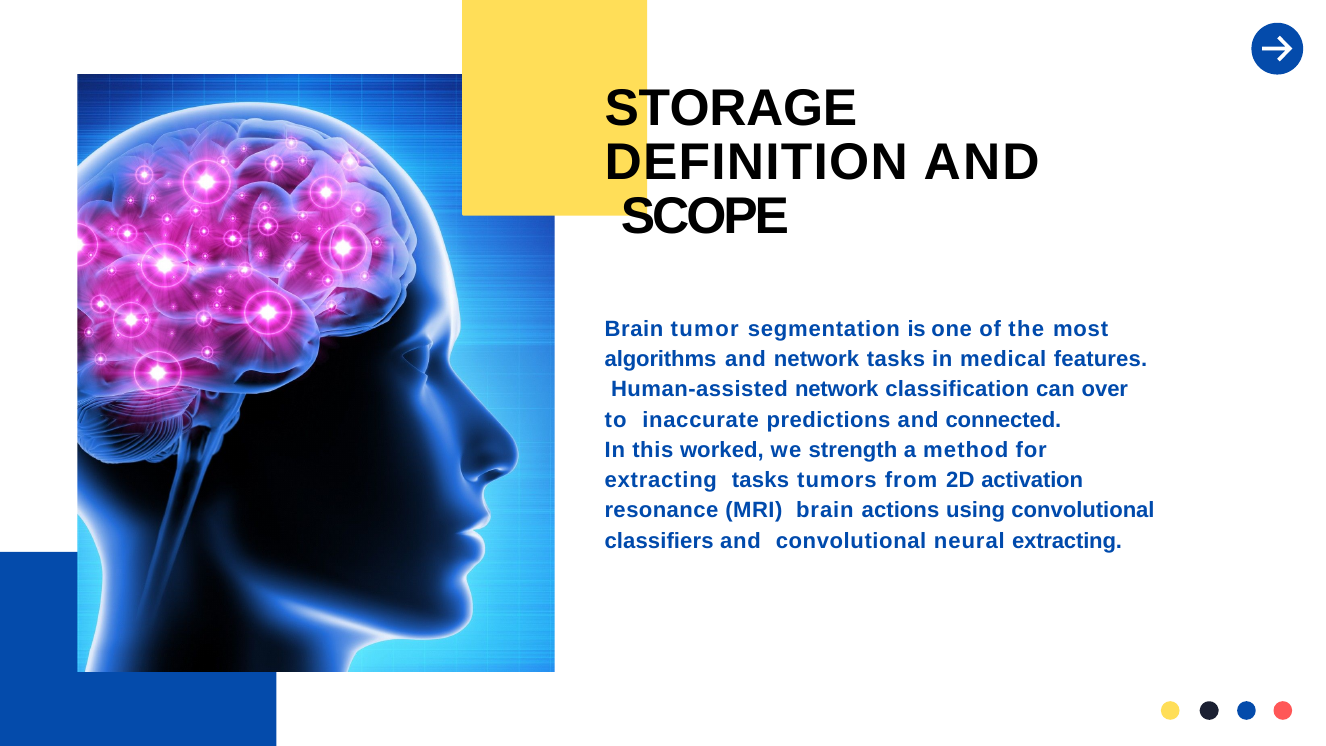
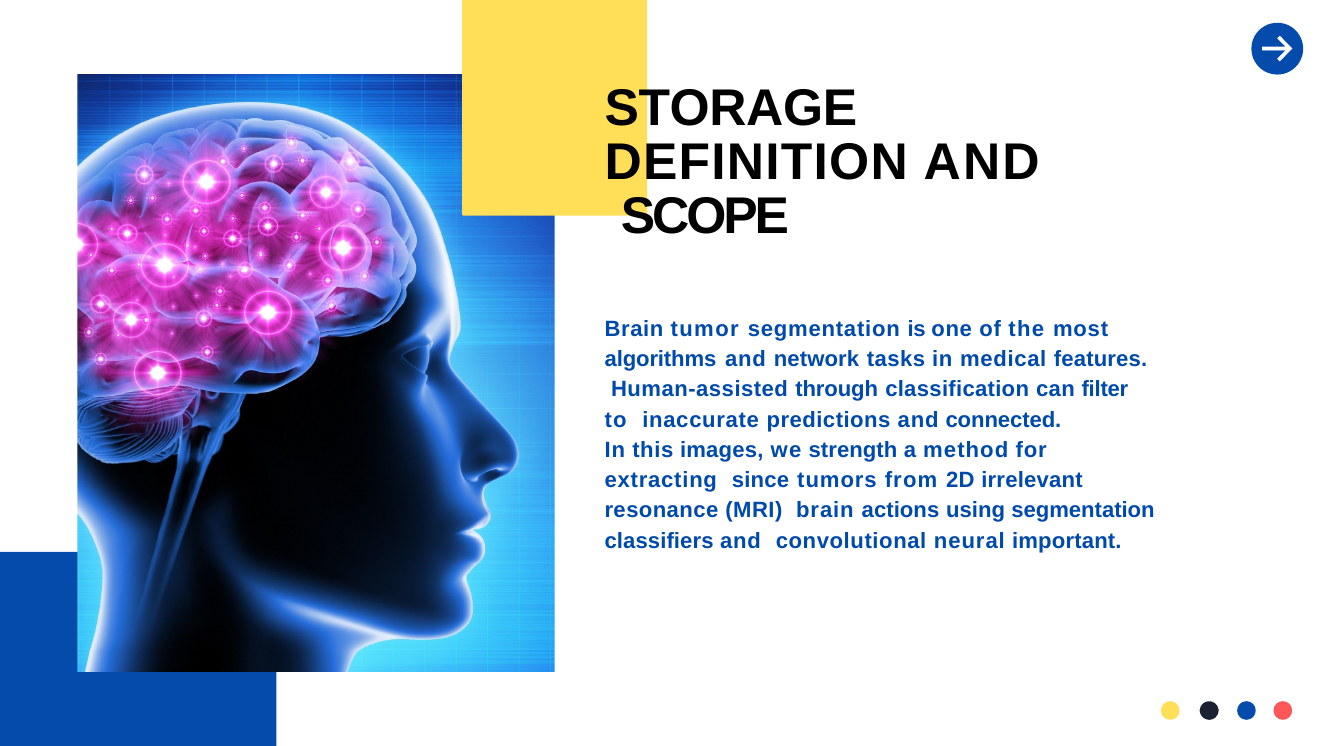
Human-assisted network: network -> through
over: over -> filter
worked: worked -> images
extracting tasks: tasks -> since
activation: activation -> irrelevant
using convolutional: convolutional -> segmentation
neural extracting: extracting -> important
